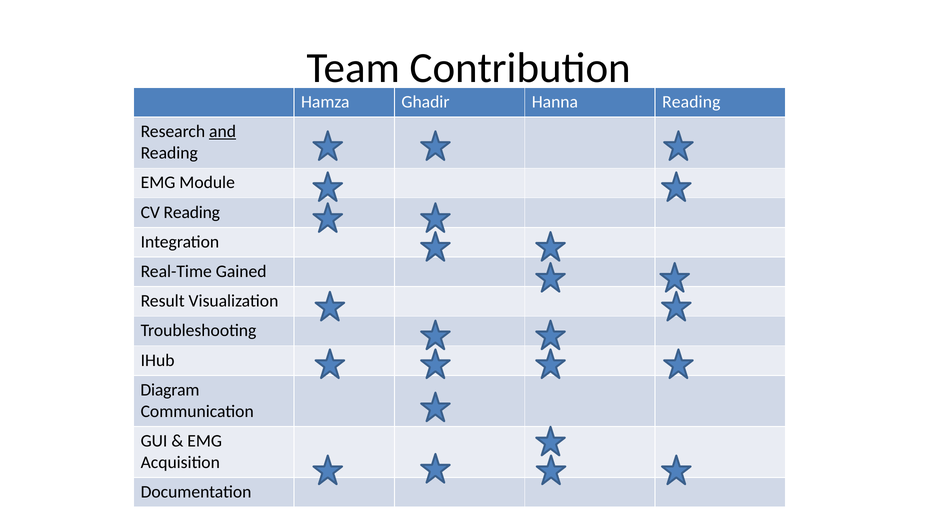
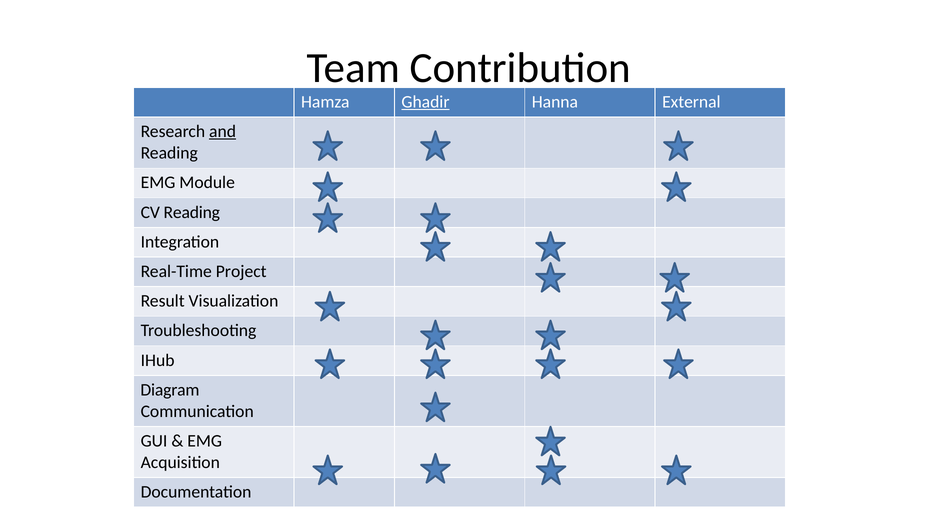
Ghadir underline: none -> present
Hanna Reading: Reading -> External
Gained: Gained -> Project
